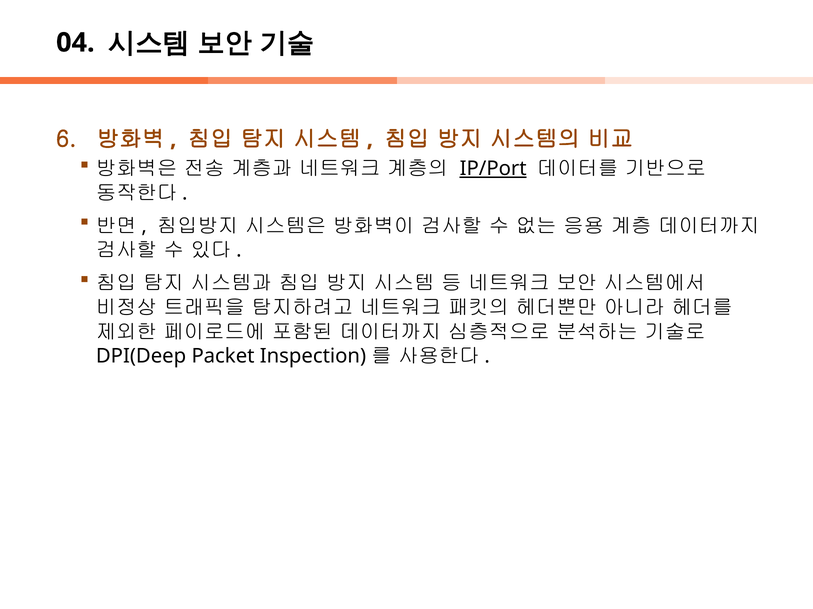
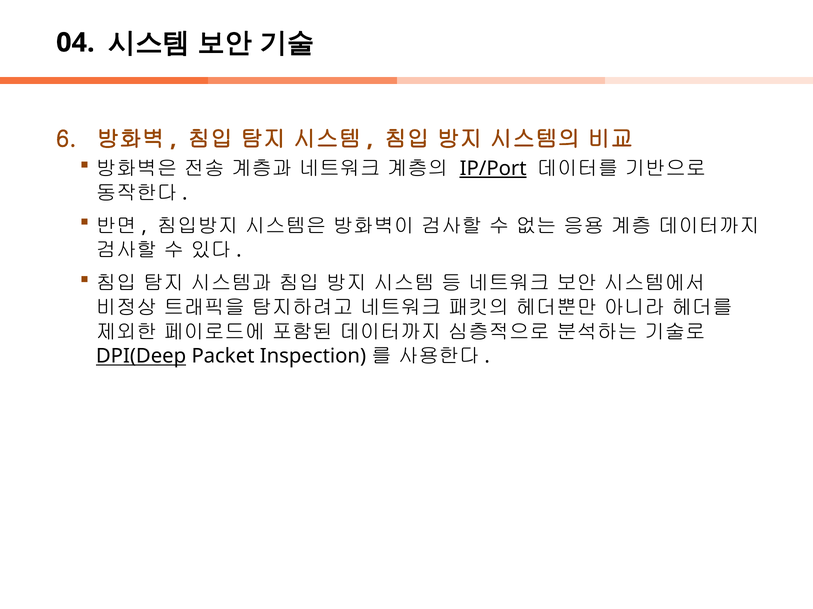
DPI(Deep underline: none -> present
